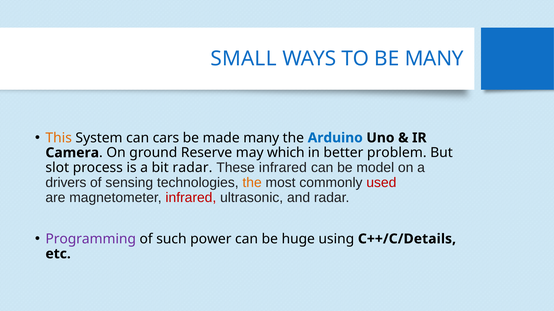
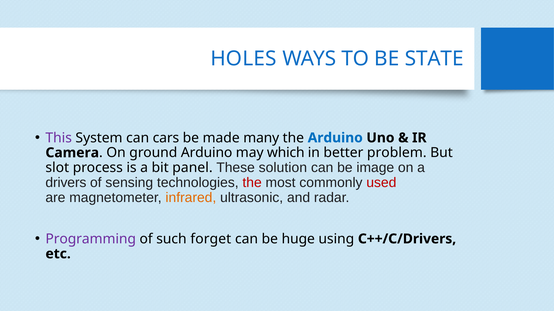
SMALL: SMALL -> HOLES
BE MANY: MANY -> STATE
This colour: orange -> purple
ground Reserve: Reserve -> Arduino
bit radar: radar -> panel
These infrared: infrared -> solution
model: model -> image
the at (252, 183) colour: orange -> red
infrared at (191, 198) colour: red -> orange
power: power -> forget
C++/C/Details: C++/C/Details -> C++/C/Drivers
